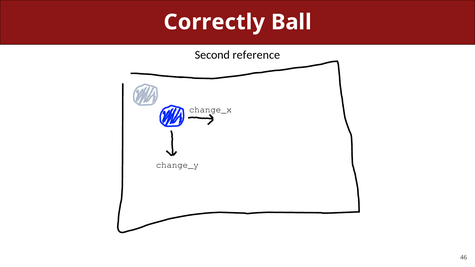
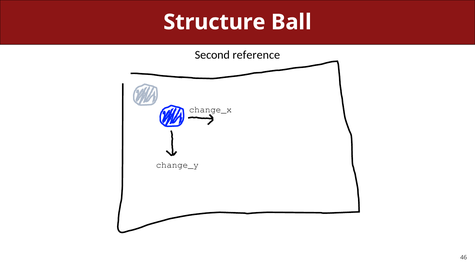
Correctly: Correctly -> Structure
